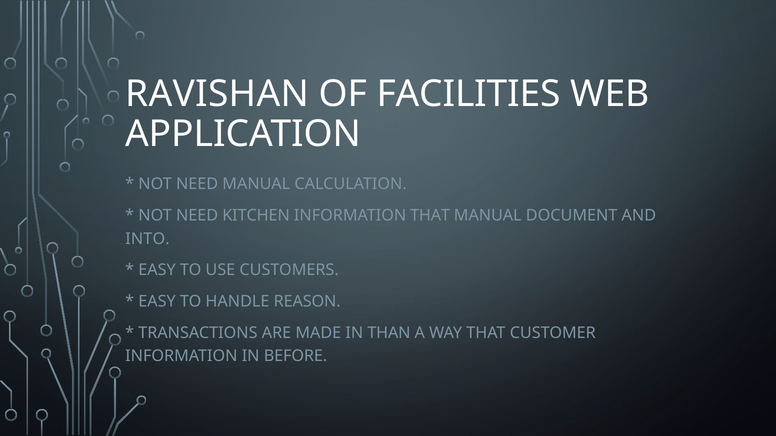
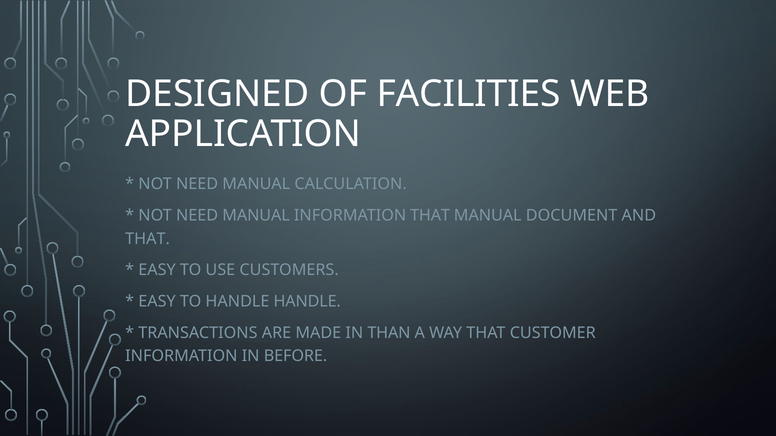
RAVISHAN: RAVISHAN -> DESIGNED
KITCHEN at (256, 216): KITCHEN -> MANUAL
INTO at (147, 239): INTO -> THAT
HANDLE REASON: REASON -> HANDLE
